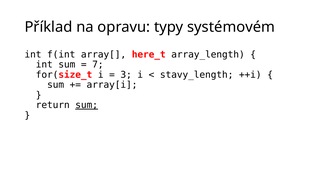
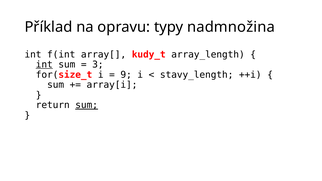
systémovém: systémovém -> nadmnožina
here_t: here_t -> kudy_t
int at (44, 65) underline: none -> present
7: 7 -> 3
3: 3 -> 9
